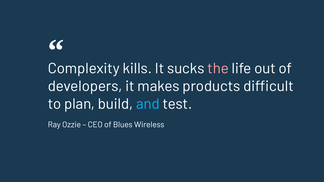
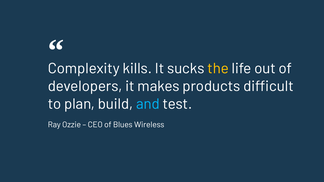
the colour: pink -> yellow
